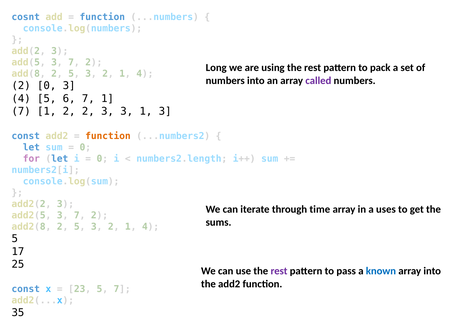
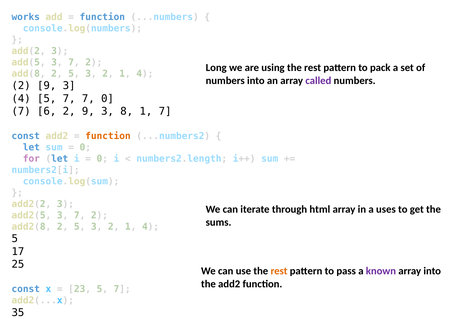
cosnt: cosnt -> works
0 at (47, 86): 0 -> 9
4 5 6: 6 -> 7
1 at (108, 99): 1 -> 0
1 at (47, 111): 1 -> 6
2 at (88, 111): 2 -> 9
3 3: 3 -> 8
1 3: 3 -> 7
time: time -> html
rest at (279, 271) colour: purple -> orange
known colour: blue -> purple
